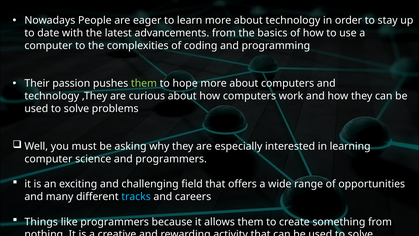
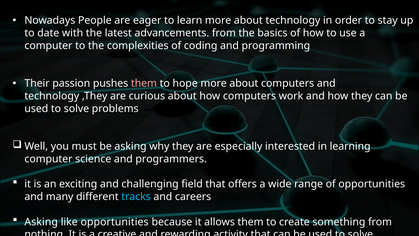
them at (144, 83) colour: light green -> pink
Things at (41, 222): Things -> Asking
like programmers: programmers -> opportunities
